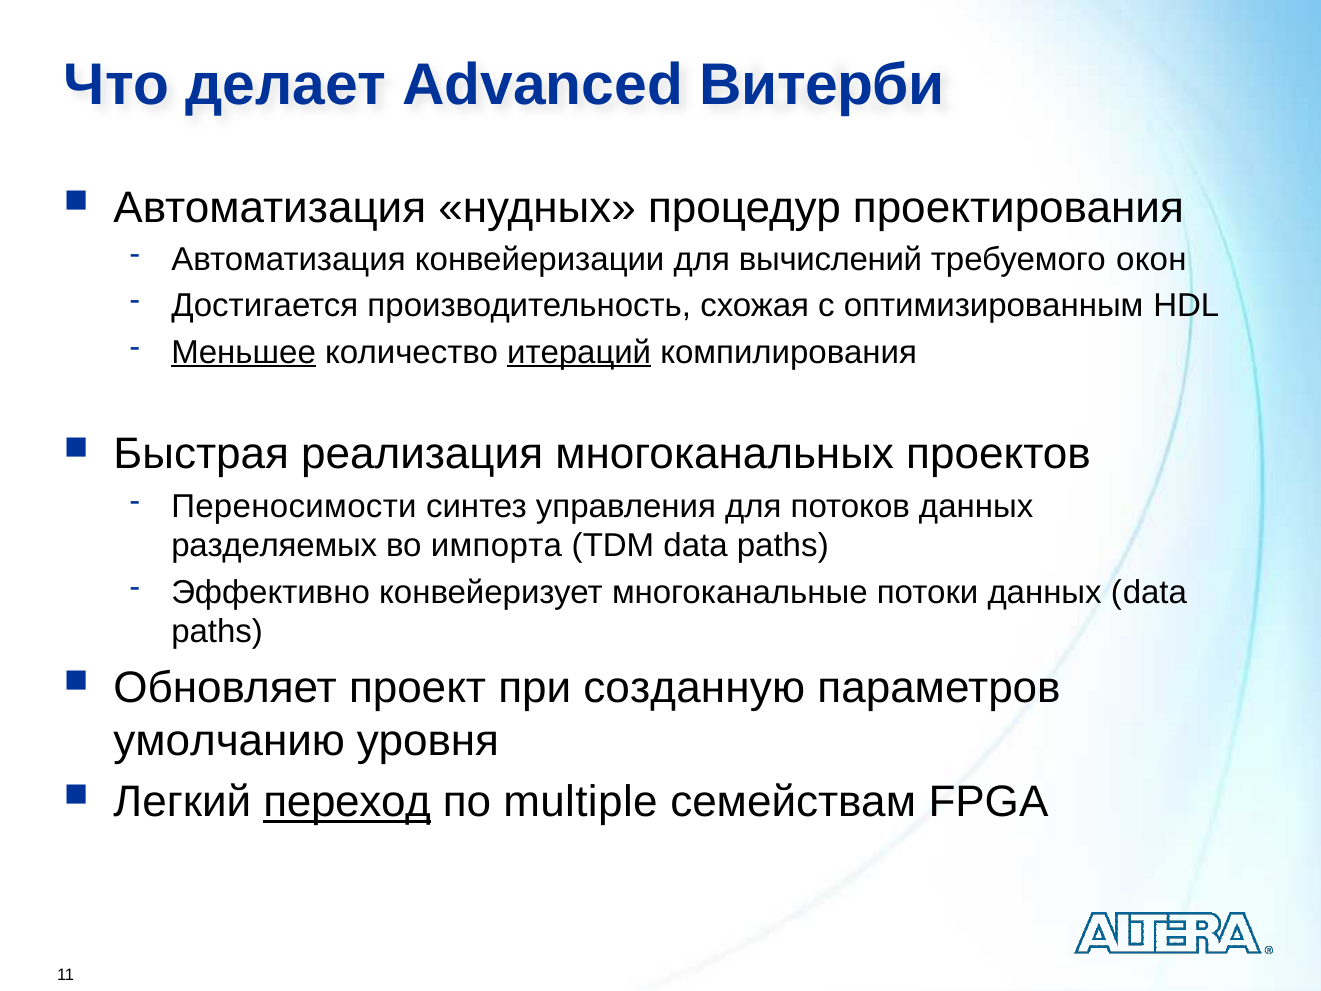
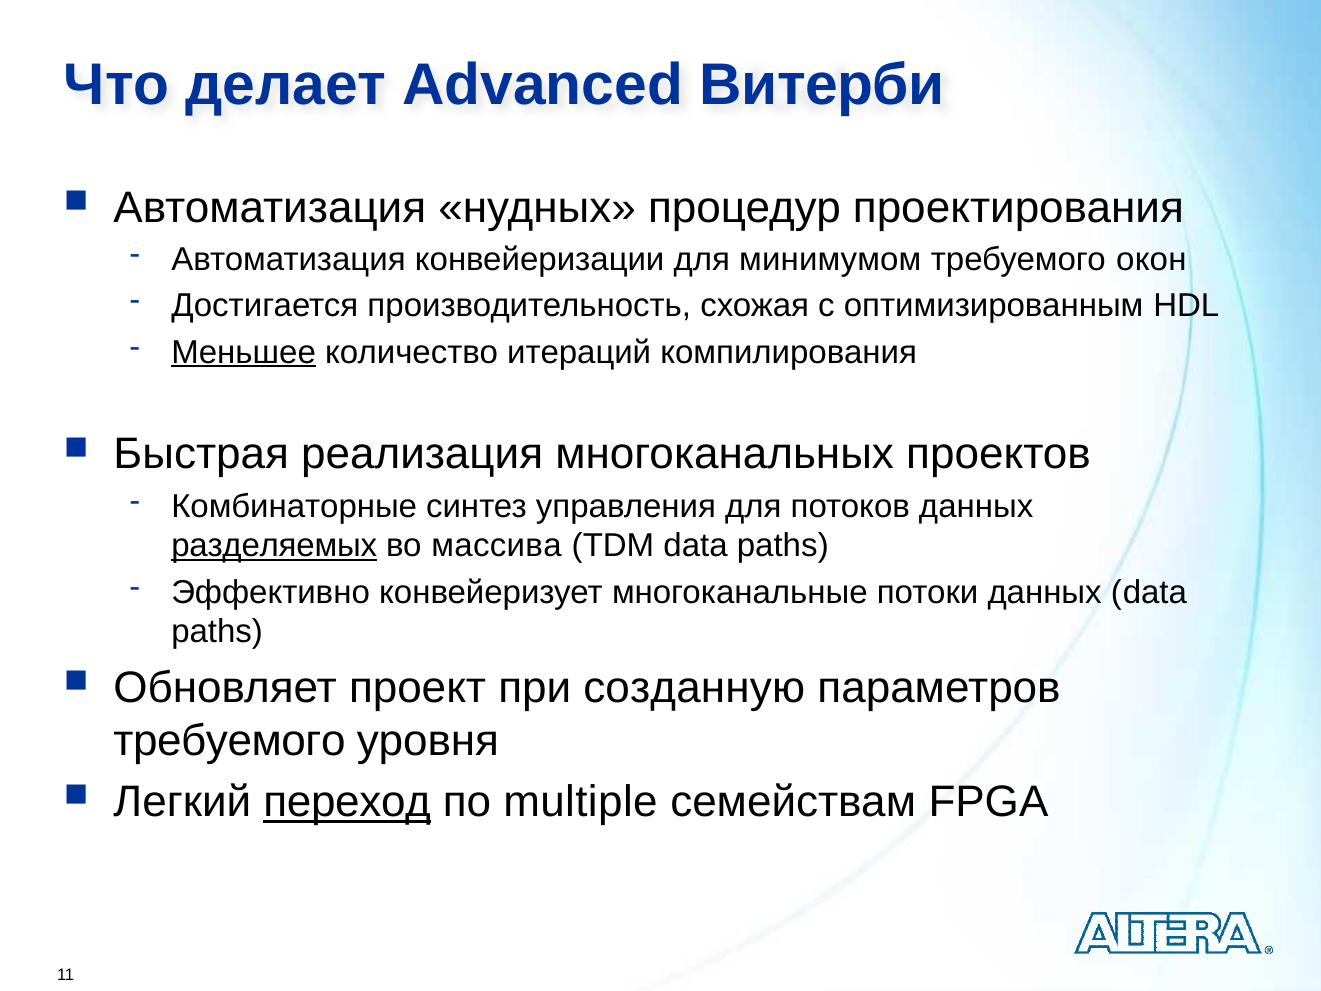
вычислений: вычислений -> минимумом
итераций underline: present -> none
Переносимости: Переносимости -> Комбинаторные
разделяемых underline: none -> present
импорта: импорта -> массива
умолчанию at (229, 740): умолчанию -> требуемого
